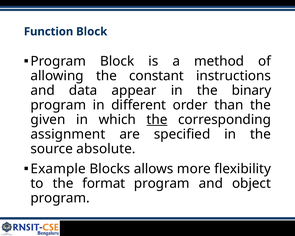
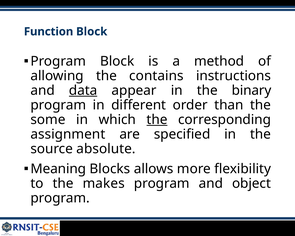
constant: constant -> contains
data underline: none -> present
given: given -> some
Example: Example -> Meaning
format: format -> makes
